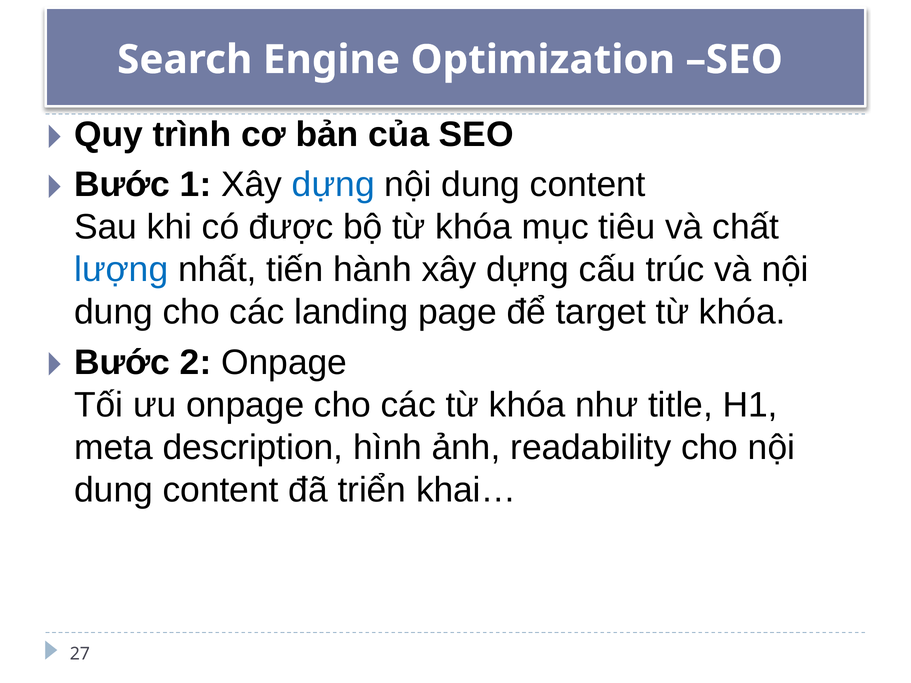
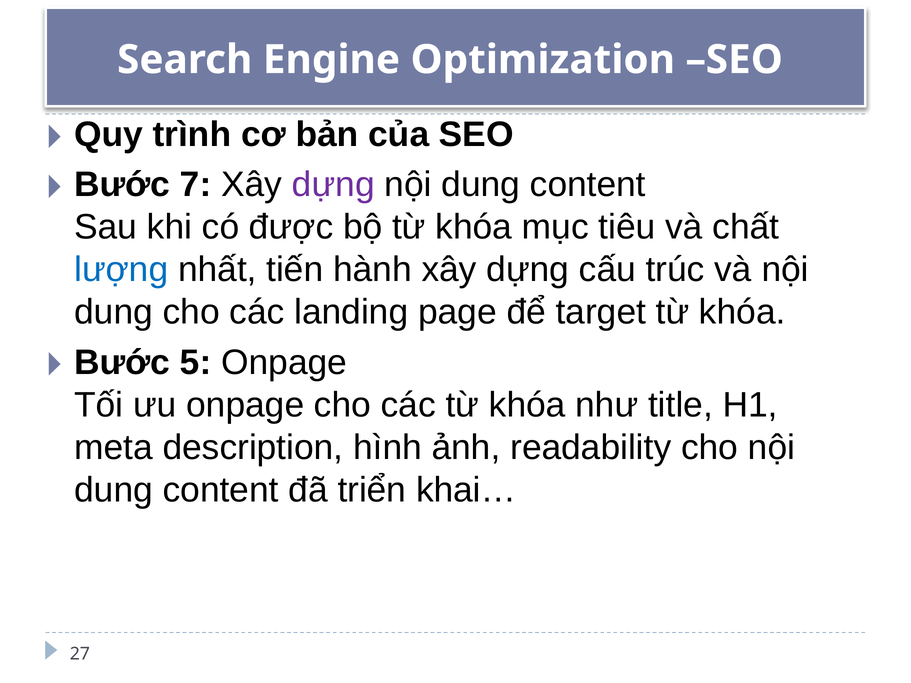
1: 1 -> 7
dựng at (333, 185) colour: blue -> purple
2: 2 -> 5
